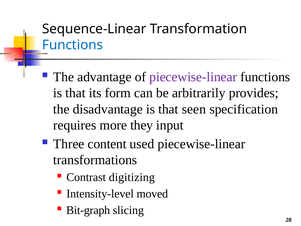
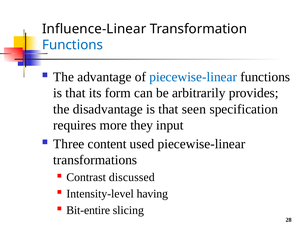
Sequence-Linear: Sequence-Linear -> Influence-Linear
piecewise-linear at (193, 77) colour: purple -> blue
digitizing: digitizing -> discussed
moved: moved -> having
Bit-graph: Bit-graph -> Bit-entire
